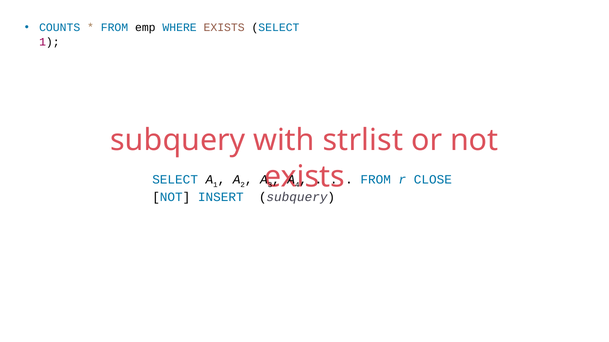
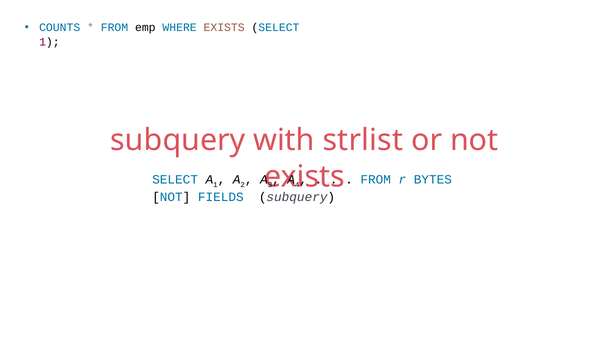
CLOSE: CLOSE -> BYTES
INSERT: INSERT -> FIELDS
